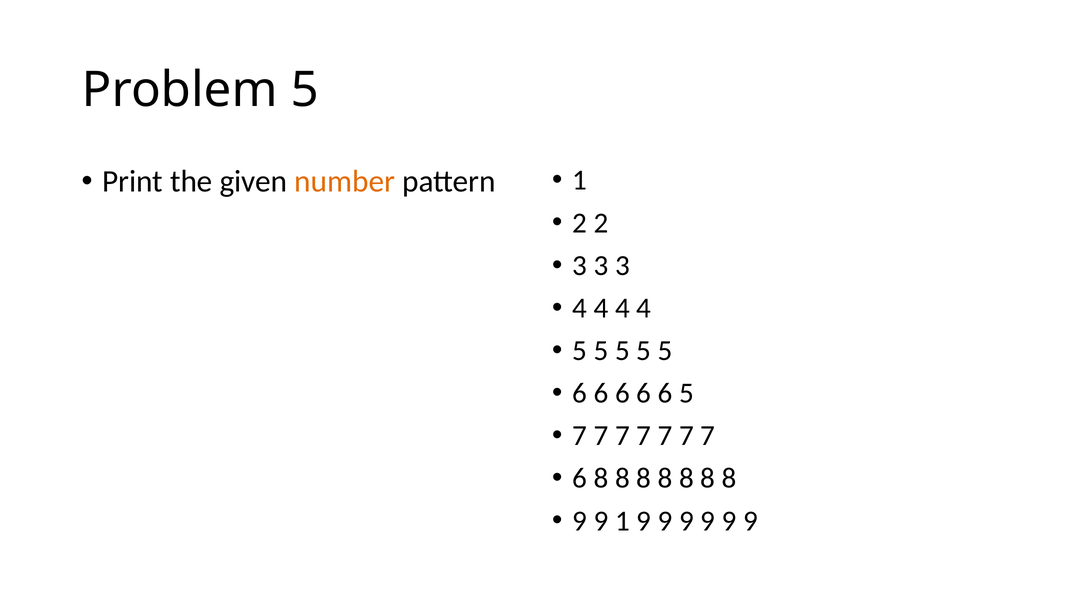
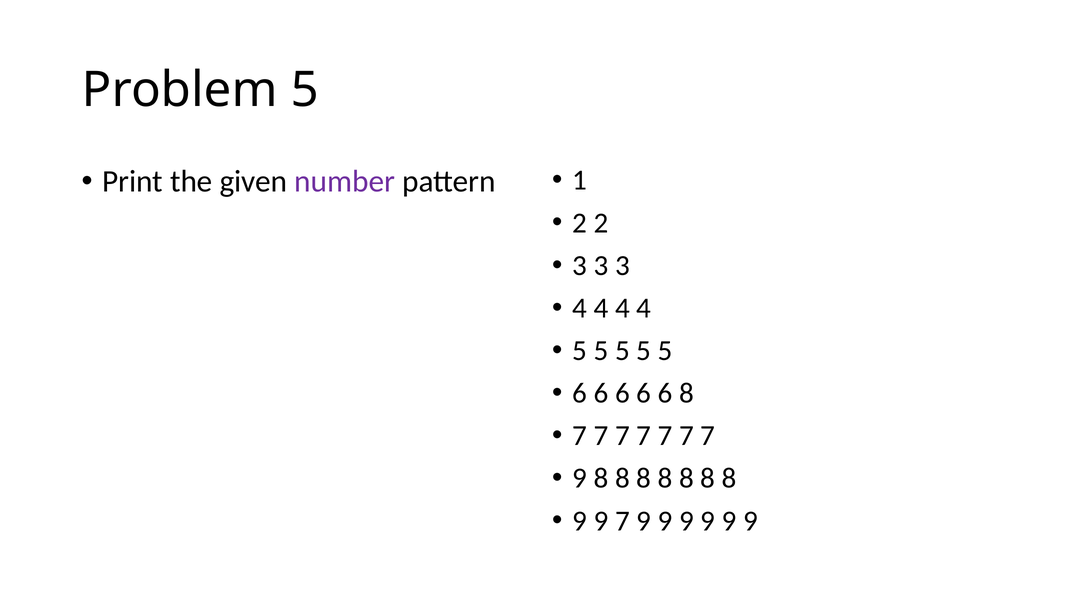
number colour: orange -> purple
6 5: 5 -> 8
6 at (580, 479): 6 -> 9
9 1: 1 -> 7
